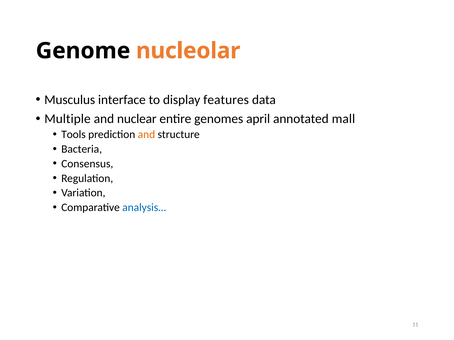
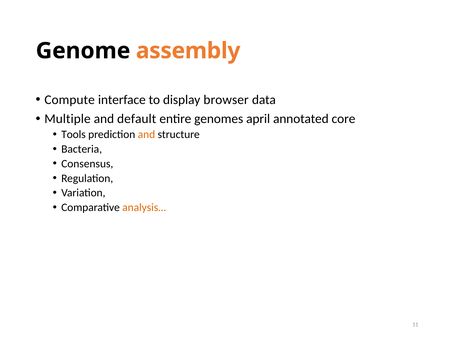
nucleolar: nucleolar -> assembly
Musculus: Musculus -> Compute
features: features -> browser
nuclear: nuclear -> default
mall: mall -> core
analysis… colour: blue -> orange
